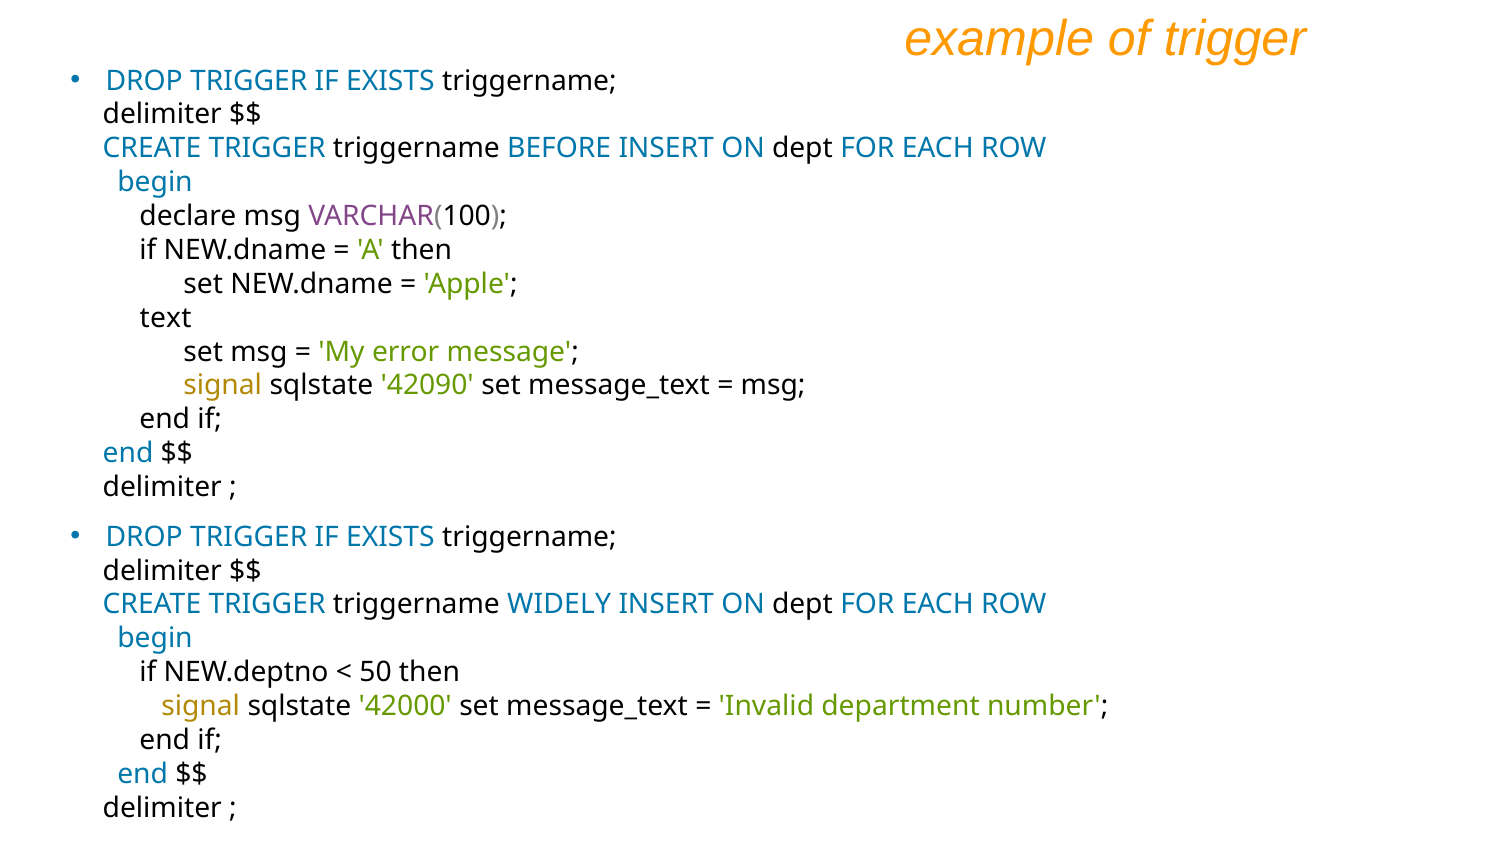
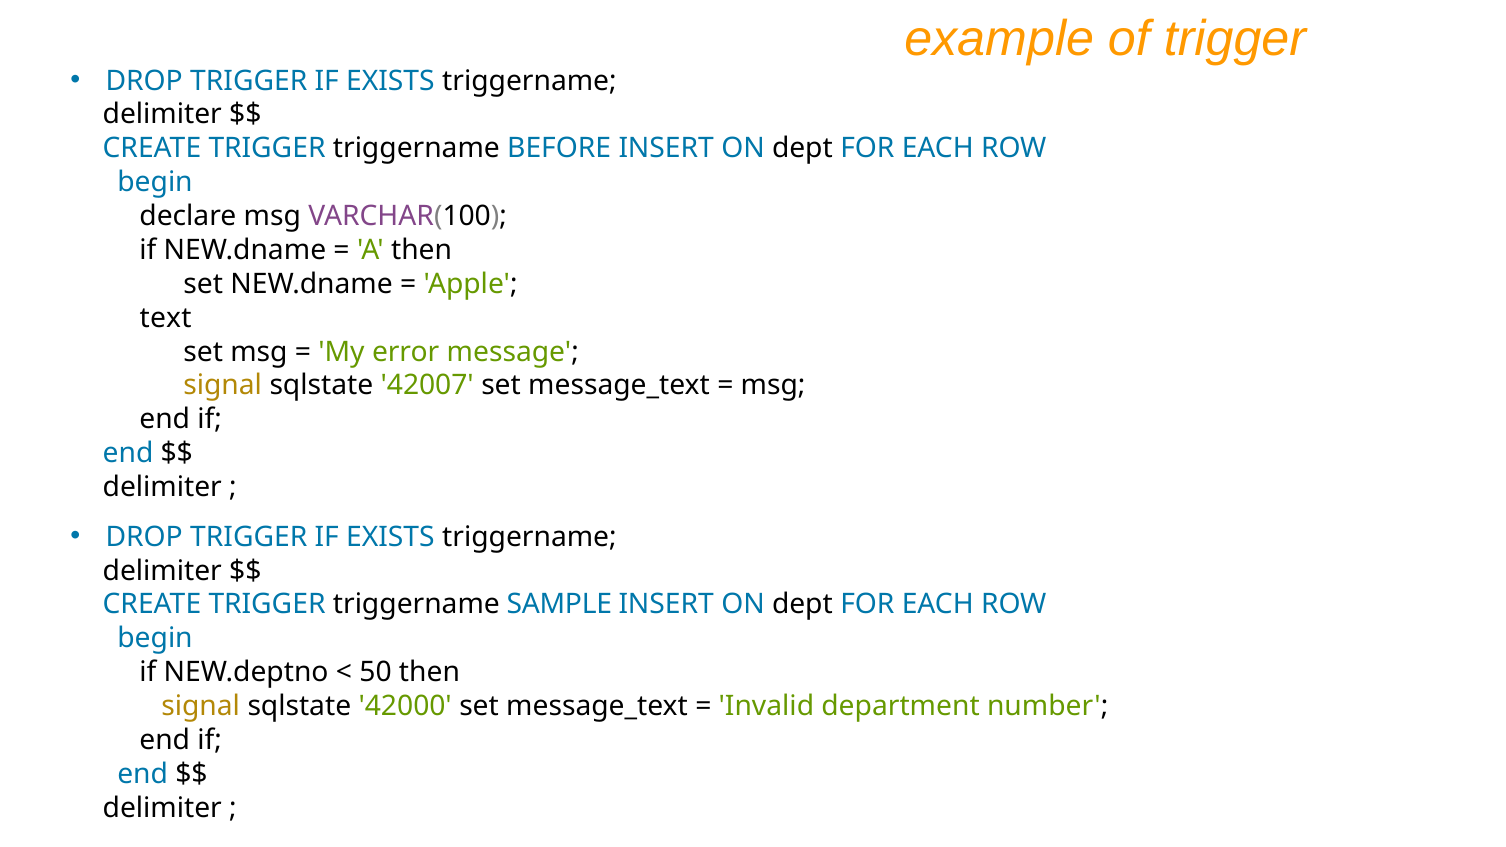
42090: 42090 -> 42007
WIDELY: WIDELY -> SAMPLE
